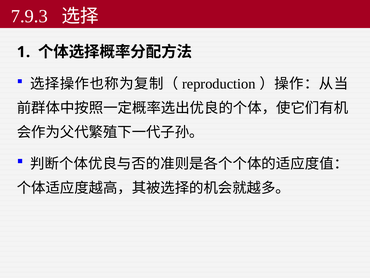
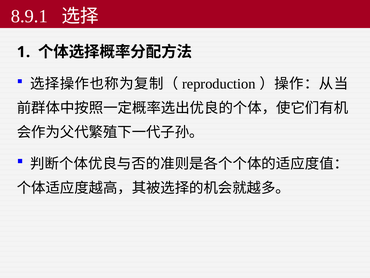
7.9.3: 7.9.3 -> 8.9.1
